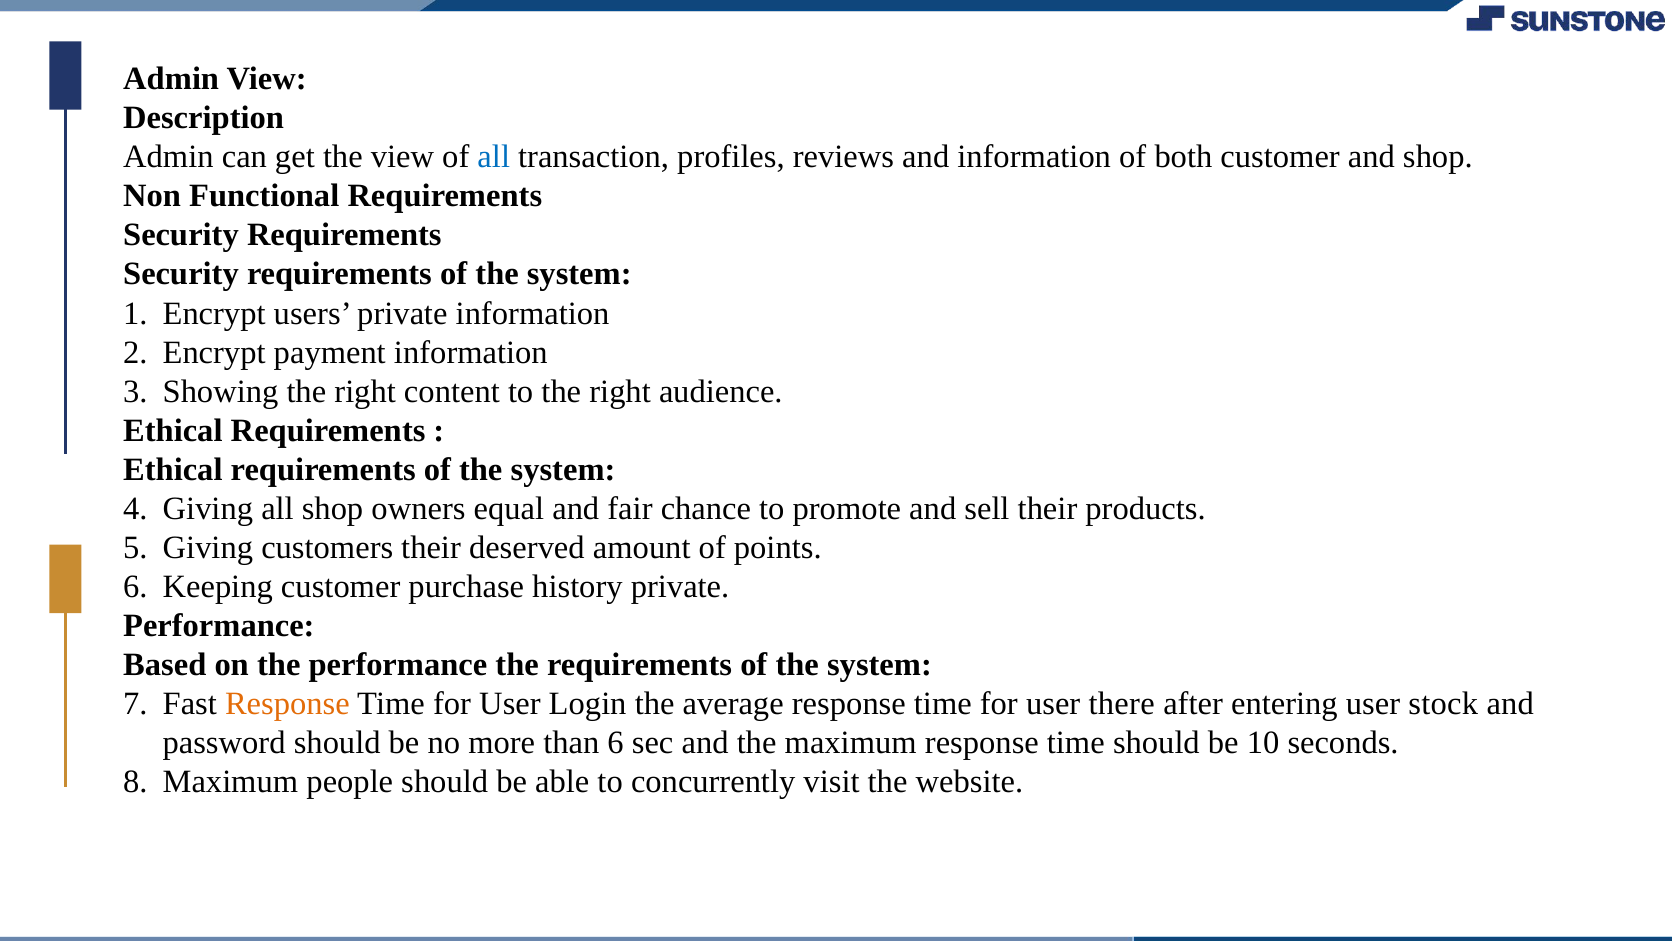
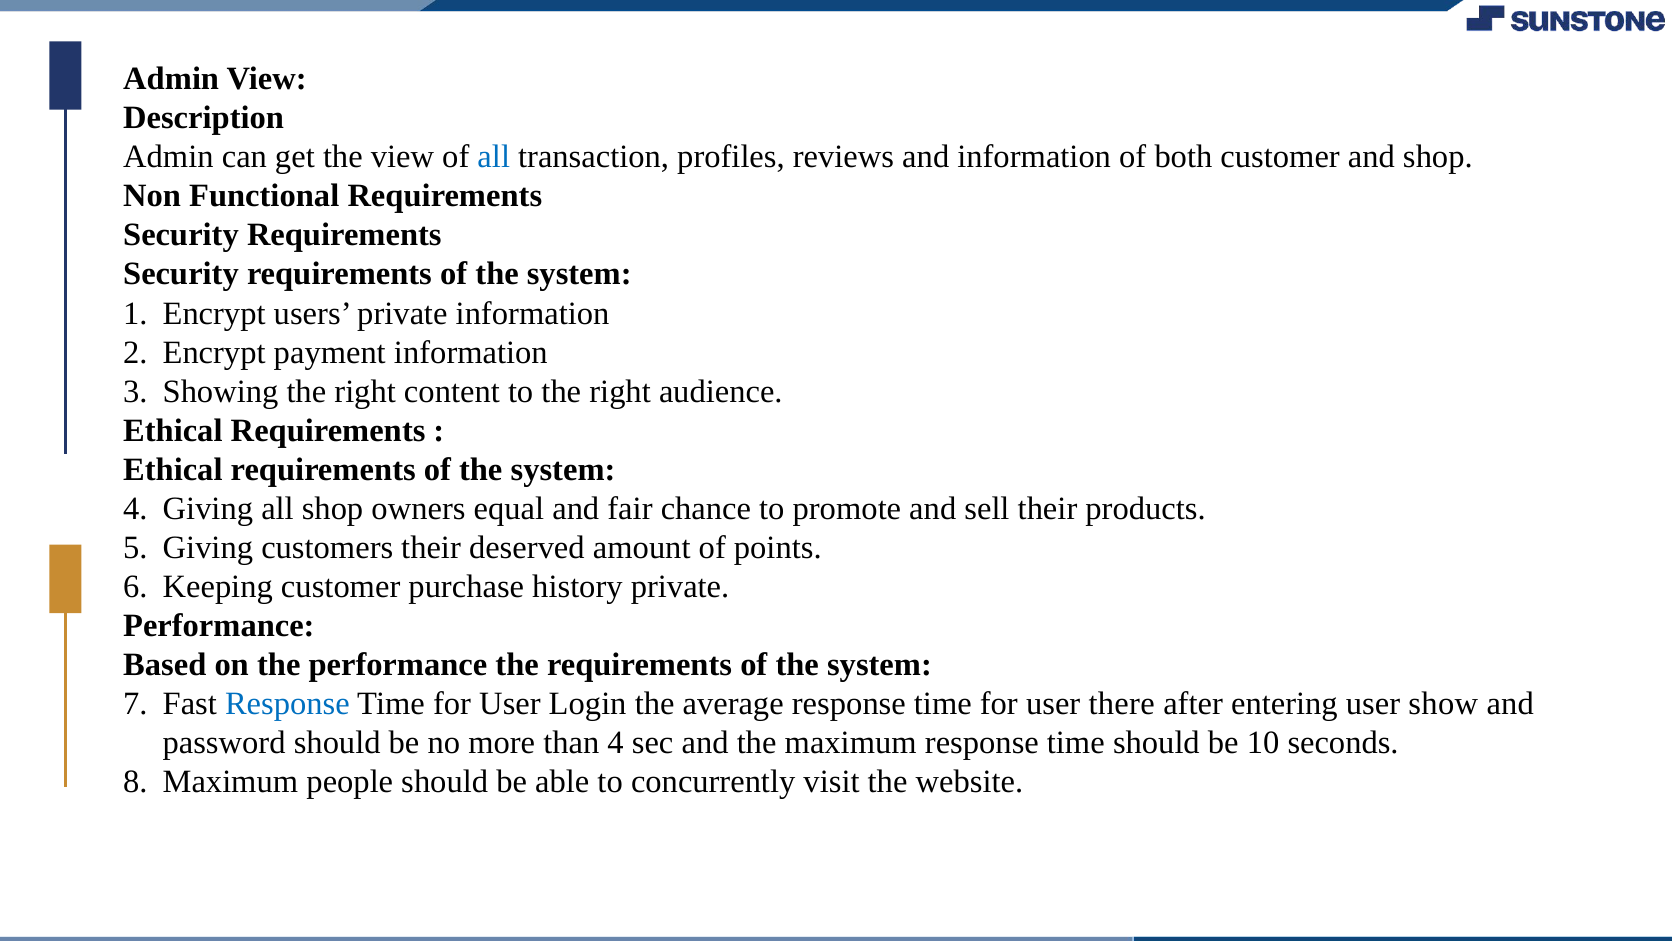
Response at (287, 703) colour: orange -> blue
stock: stock -> show
than 6: 6 -> 4
